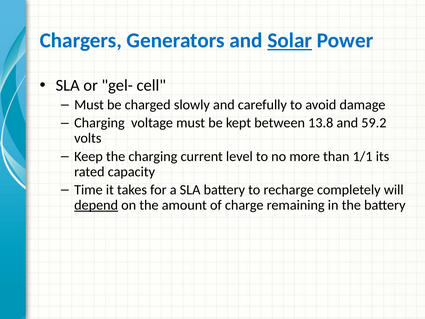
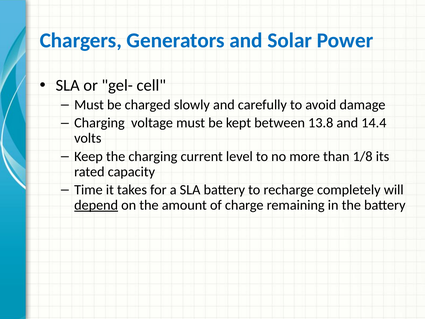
Solar underline: present -> none
59.2: 59.2 -> 14.4
1/1: 1/1 -> 1/8
